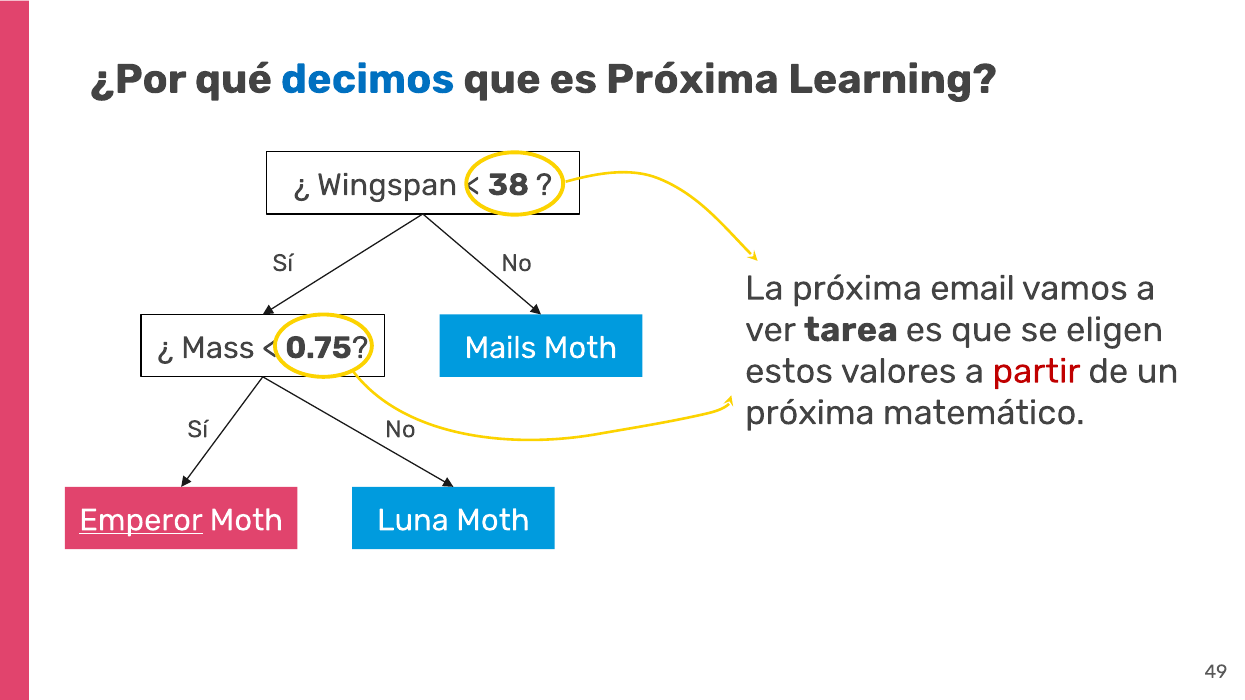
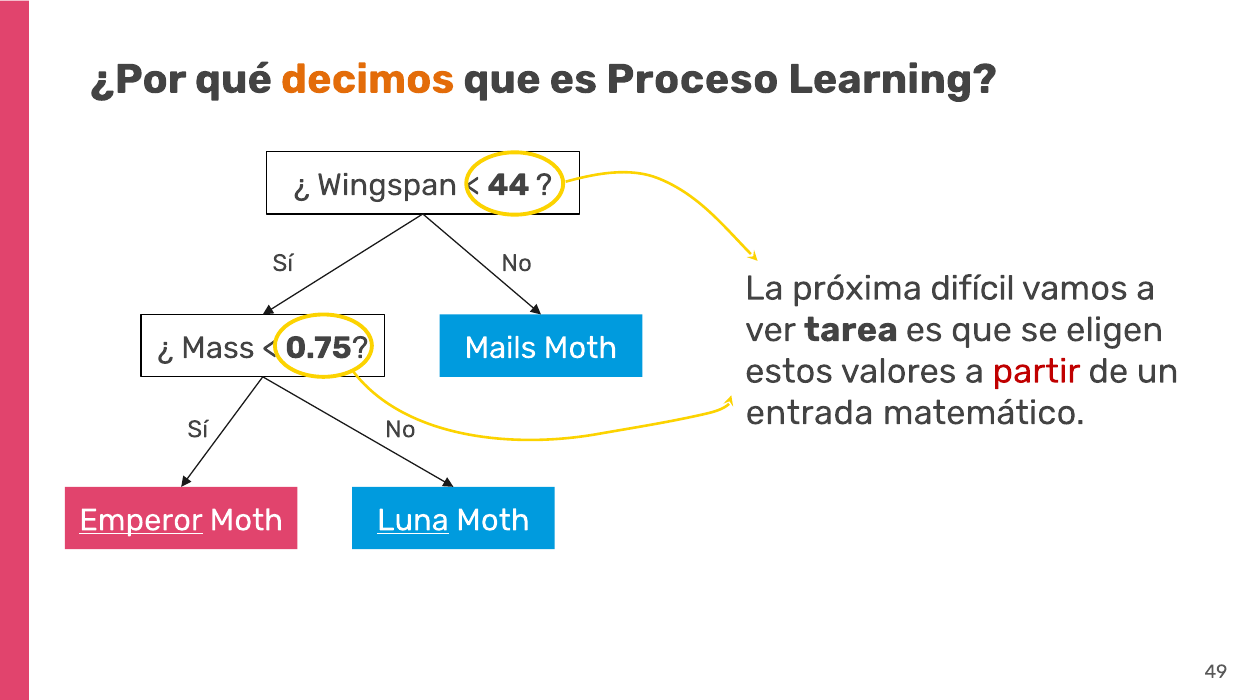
decimos colour: blue -> orange
es Próxima: Próxima -> Proceso
38: 38 -> 44
email: email -> difícil
próxima at (810, 413): próxima -> entrada
Luna underline: none -> present
